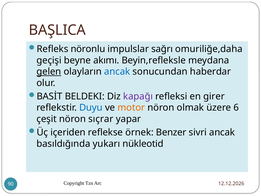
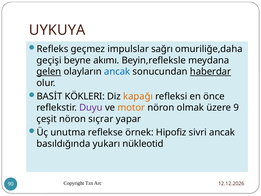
BAŞLICA: BAŞLICA -> UYKUYA
nöronlu: nöronlu -> geçmez
haberdar underline: none -> present
BELDEKI: BELDEKI -> KÖKLERI
kapağı colour: purple -> orange
girer: girer -> önce
Duyu colour: blue -> purple
6: 6 -> 9
içeriden: içeriden -> unutma
Benzer: Benzer -> Hipofiz
